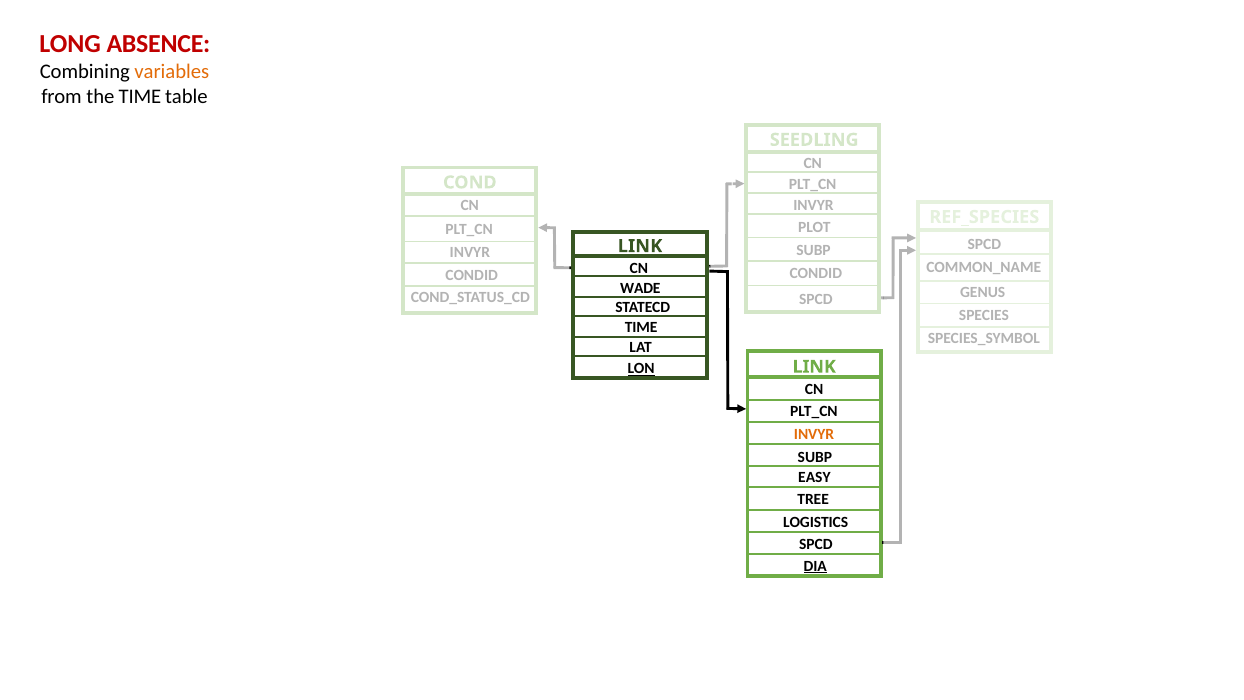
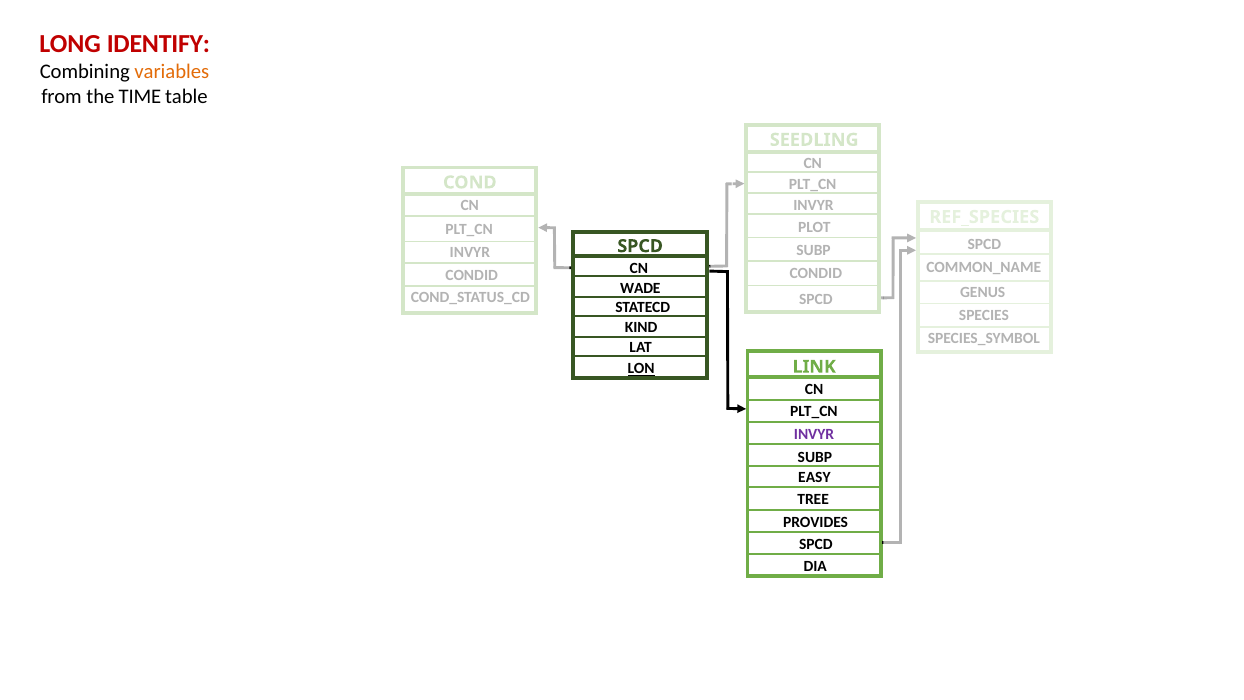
ABSENCE: ABSENCE -> IDENTIFY
LINK at (640, 246): LINK -> SPCD
TIME at (641, 327): TIME -> KIND
INVYR at (814, 434) colour: orange -> purple
LOGISTICS: LOGISTICS -> PROVIDES
DIA underline: present -> none
